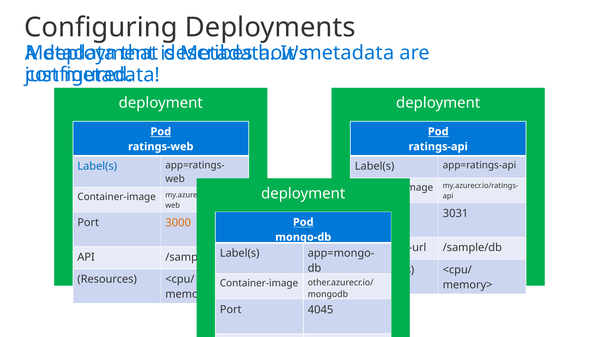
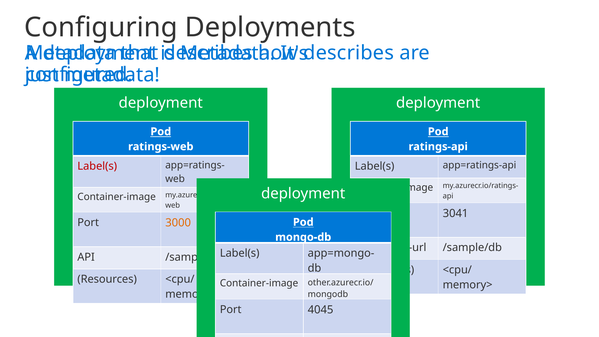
metadata at (349, 53): metadata -> describes
Label(s at (97, 166) colour: blue -> red
3031: 3031 -> 3041
